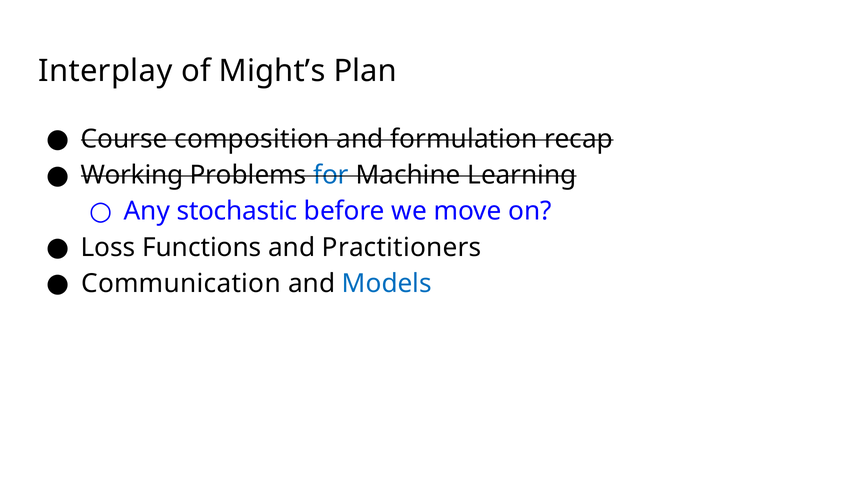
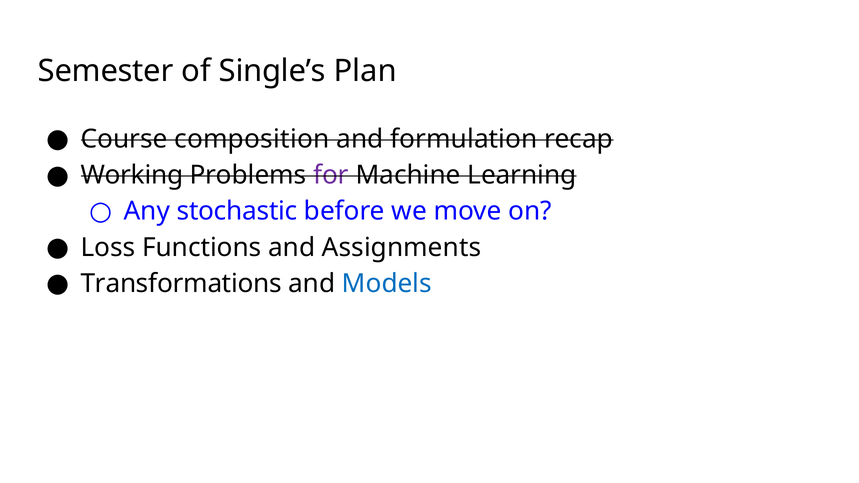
Interplay: Interplay -> Semester
Might’s: Might’s -> Single’s
for colour: blue -> purple
Practitioners: Practitioners -> Assignments
Communication: Communication -> Transformations
